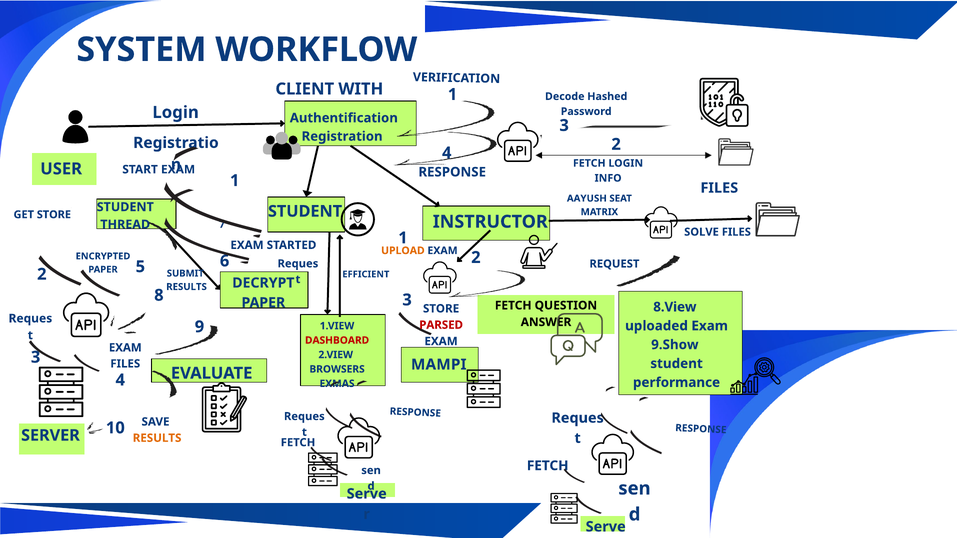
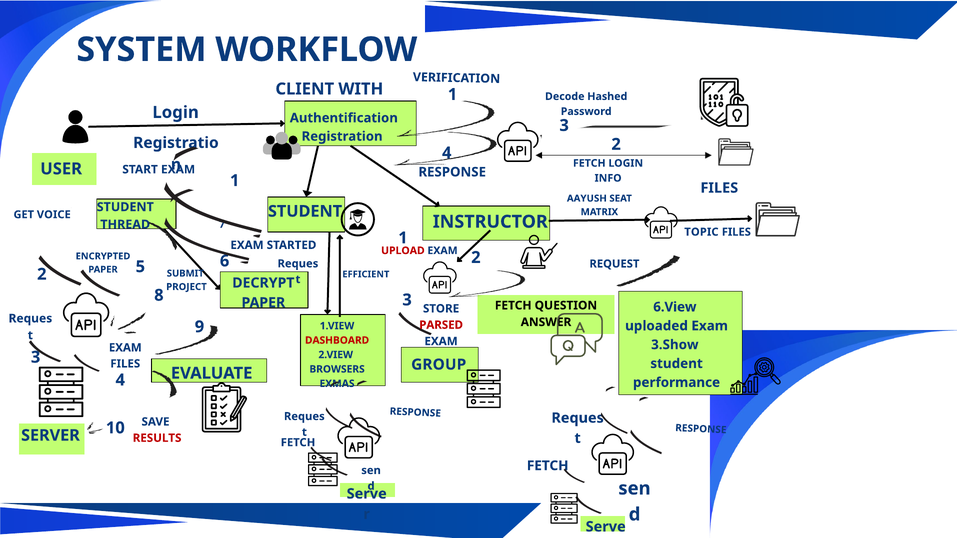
GET STORE: STORE -> VOICE
SOLVE: SOLVE -> TOPIC
UPLOAD colour: orange -> red
RESULTS at (187, 287): RESULTS -> PROJECT
8.View: 8.View -> 6.View
9.Show: 9.Show -> 3.Show
MAMPI: MAMPI -> GROUP
RESULTS at (157, 438) colour: orange -> red
